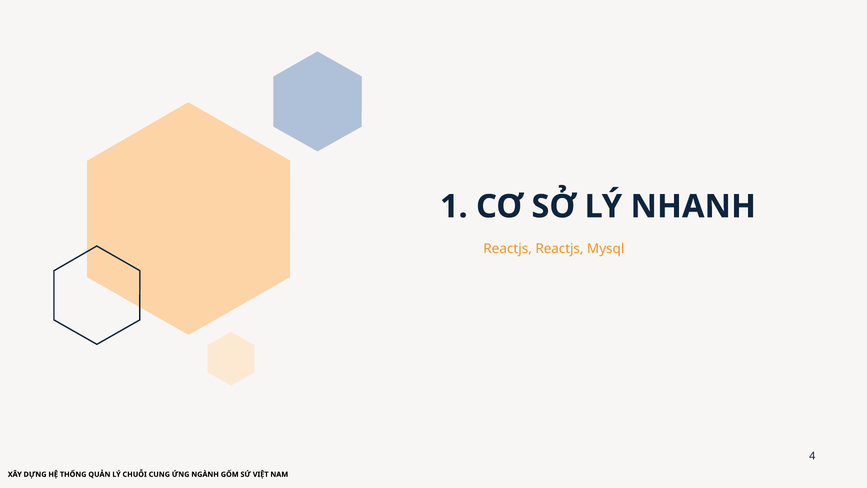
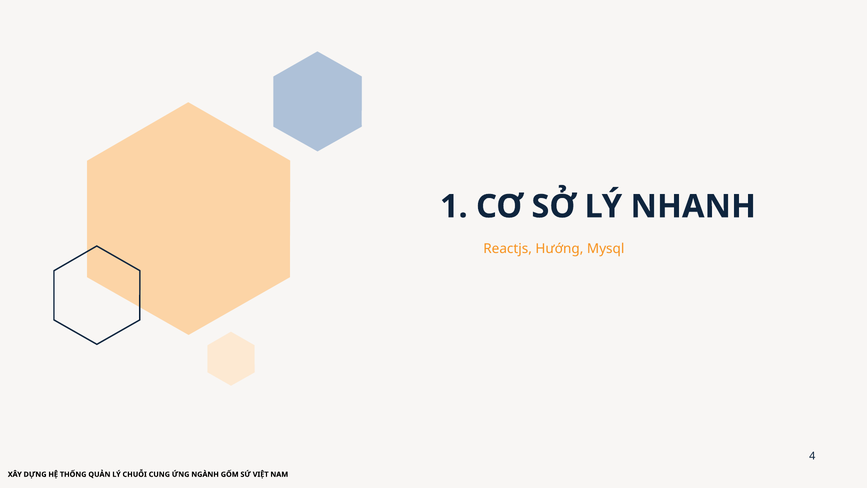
Reactjs Reactjs: Reactjs -> Hướng
